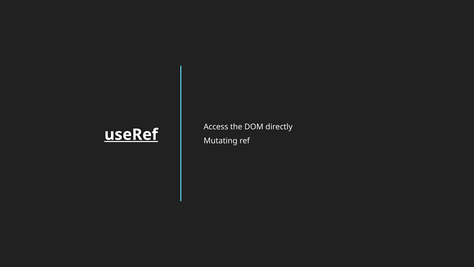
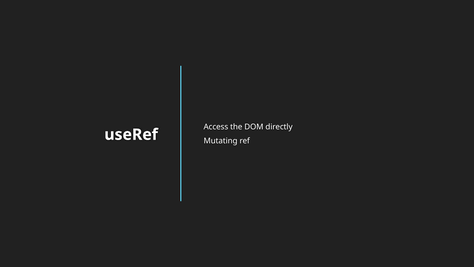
useRef underline: present -> none
